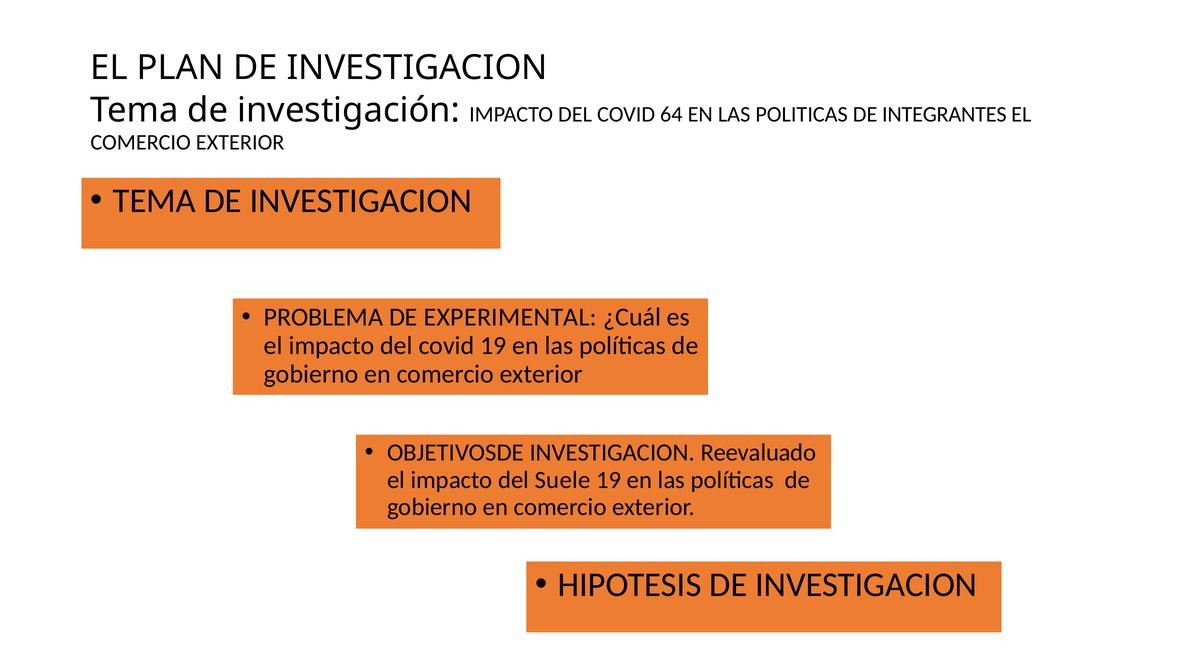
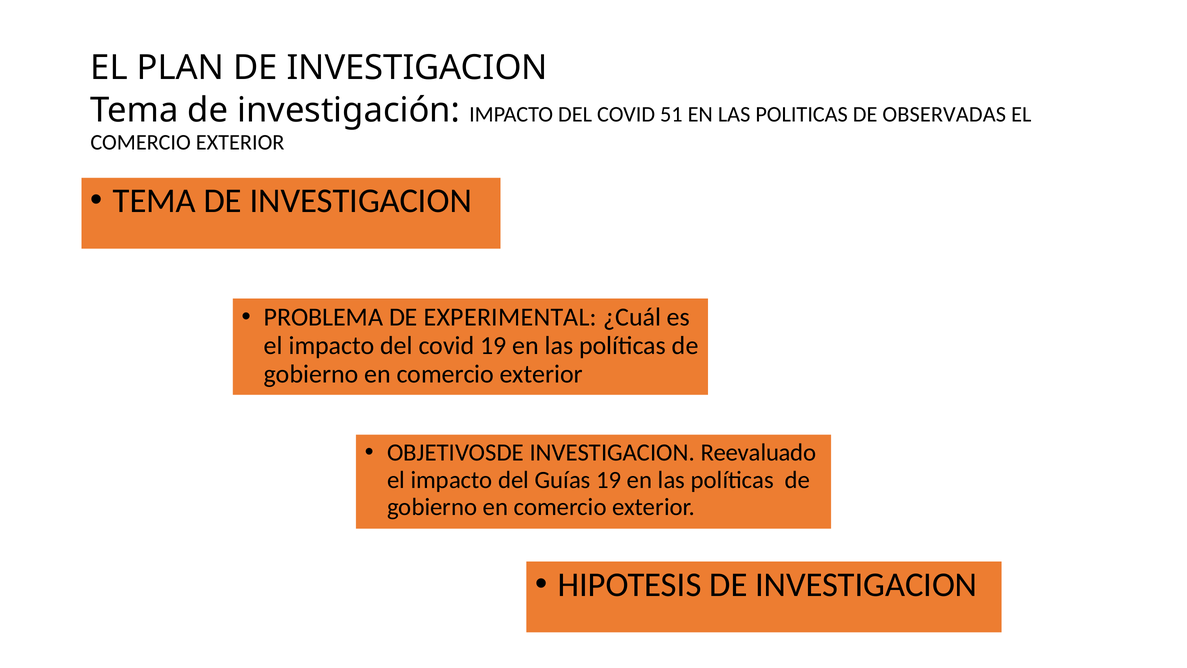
64: 64 -> 51
INTEGRANTES: INTEGRANTES -> OBSERVADAS
Suele: Suele -> Guías
